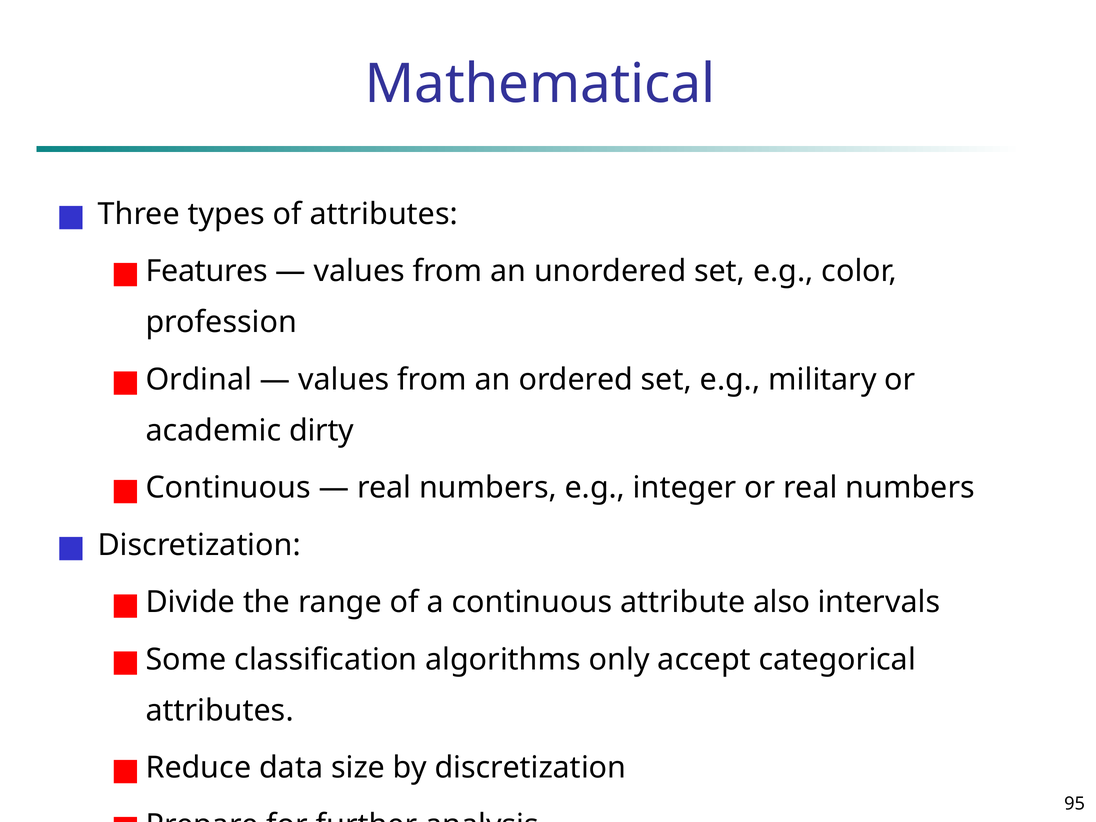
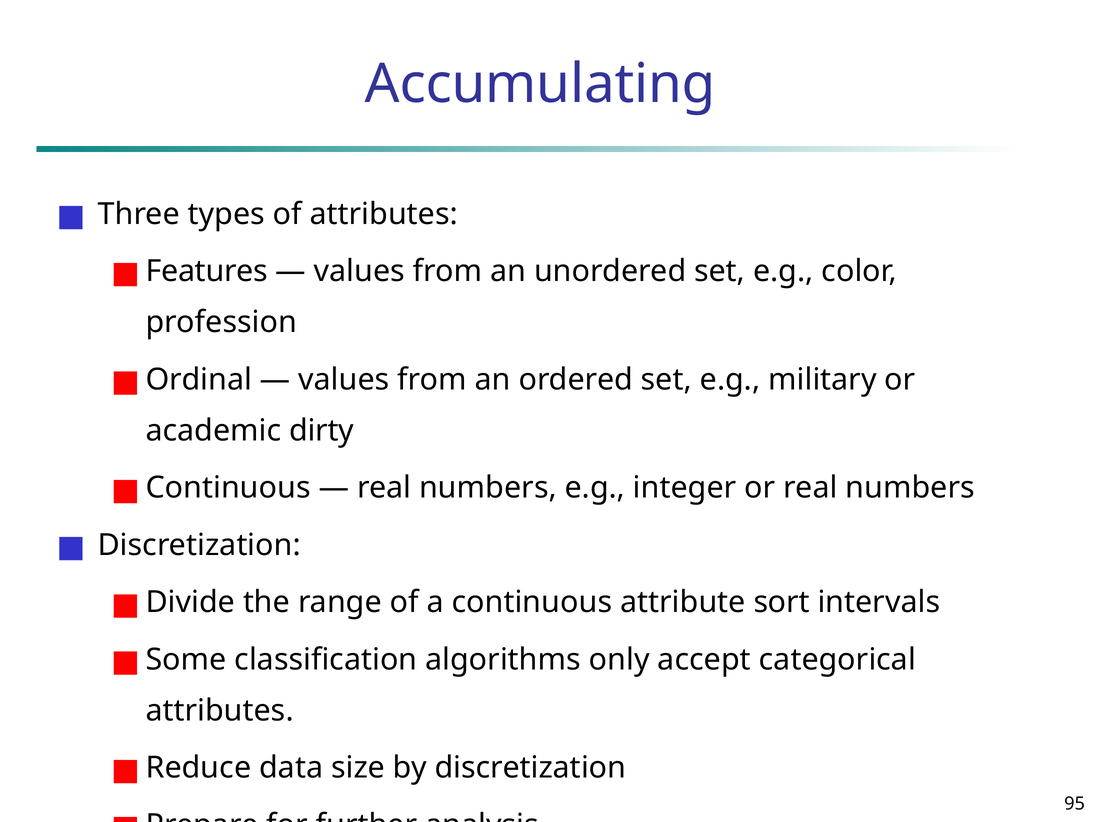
Mathematical: Mathematical -> Accumulating
also: also -> sort
